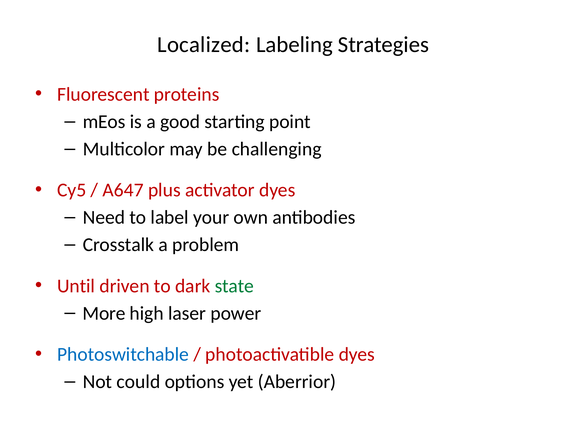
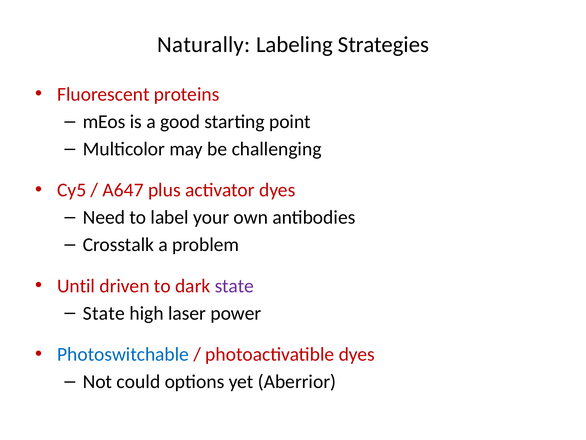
Localized: Localized -> Naturally
state at (234, 286) colour: green -> purple
More at (104, 313): More -> State
